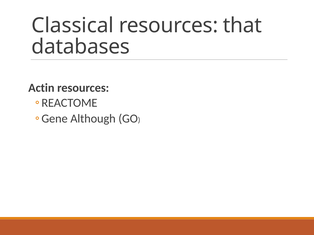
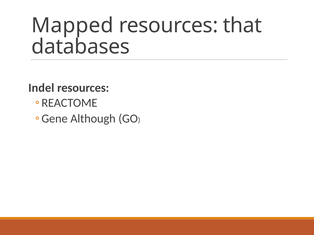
Classical: Classical -> Mapped
Actin: Actin -> Indel
